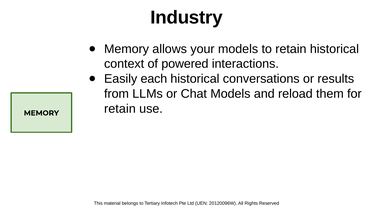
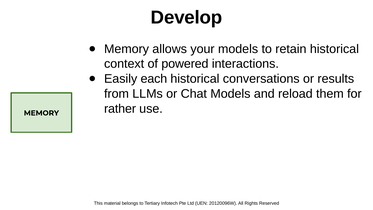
Industry: Industry -> Develop
retain at (120, 109): retain -> rather
